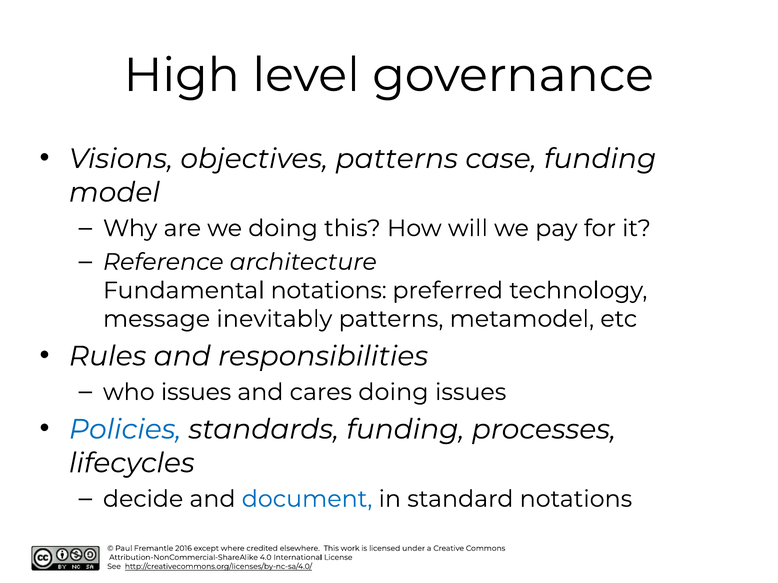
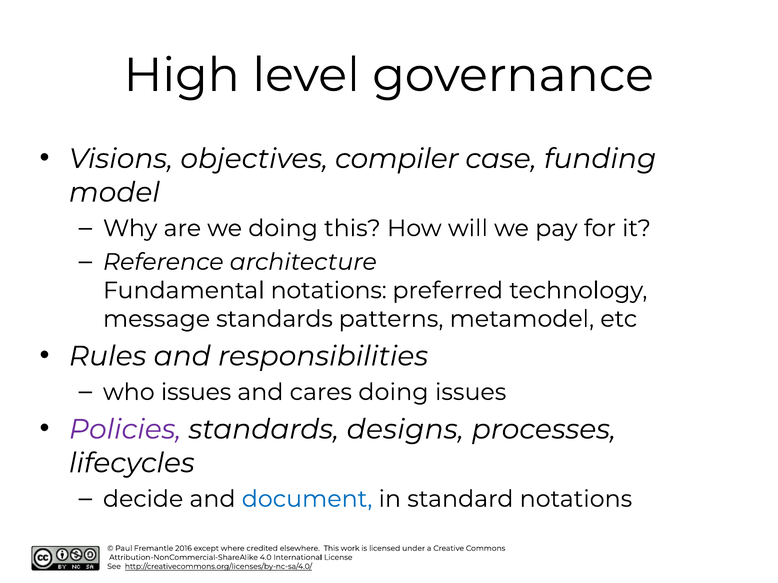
objectives patterns: patterns -> compiler
message inevitably: inevitably -> standards
Policies colour: blue -> purple
standards funding: funding -> designs
